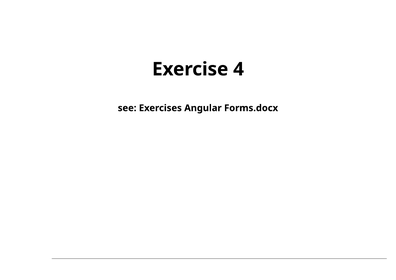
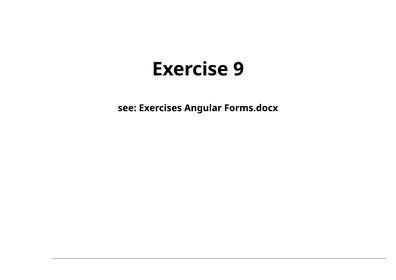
4: 4 -> 9
